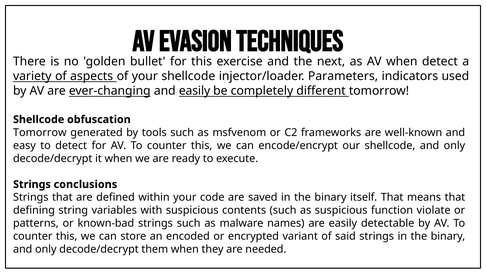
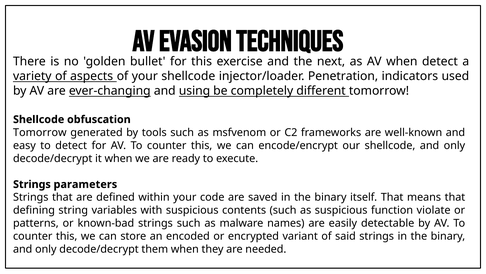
Parameters: Parameters -> Penetration
and easily: easily -> using
conclusions: conclusions -> parameters
